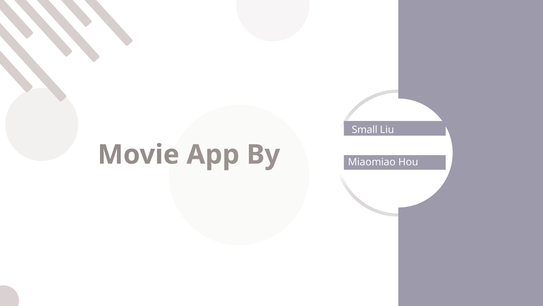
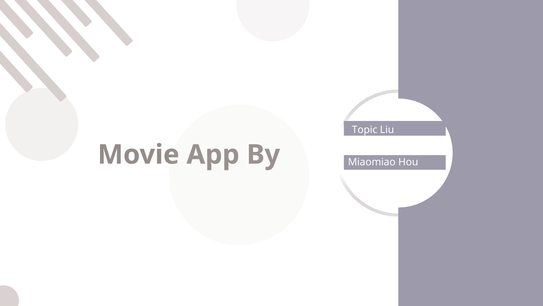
Small: Small -> Topic
